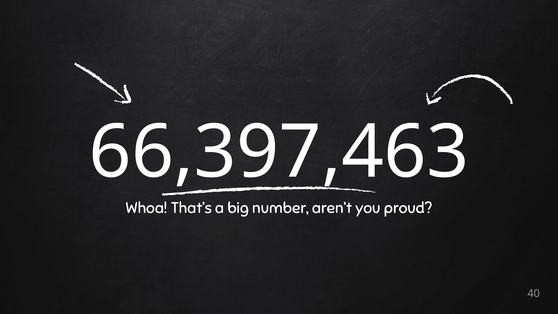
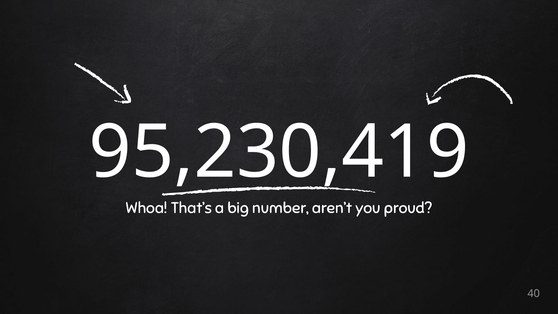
66,397,463: 66,397,463 -> 95,230,419
